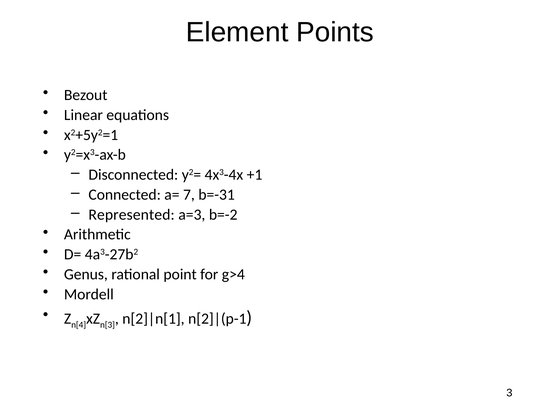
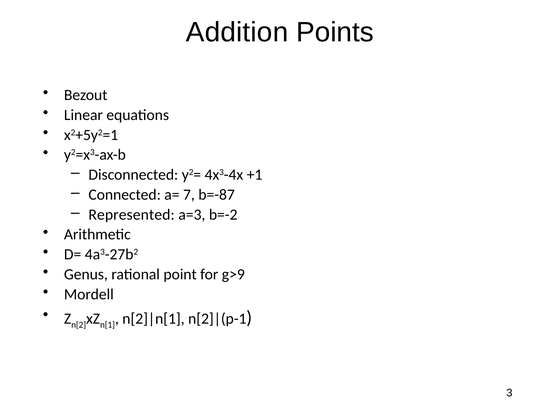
Element: Element -> Addition
b=-31: b=-31 -> b=-87
g>4: g>4 -> g>9
n[4: n[4 -> n[2
n[3: n[3 -> n[1
